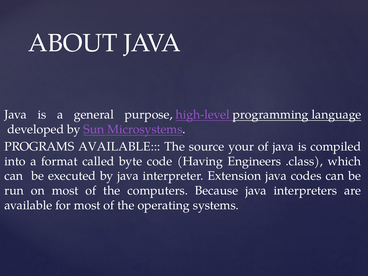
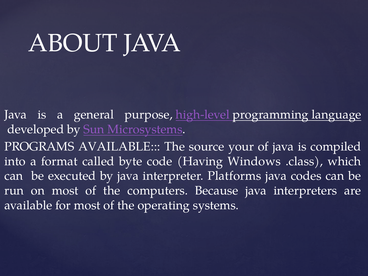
Engineers: Engineers -> Windows
Extension: Extension -> Platforms
